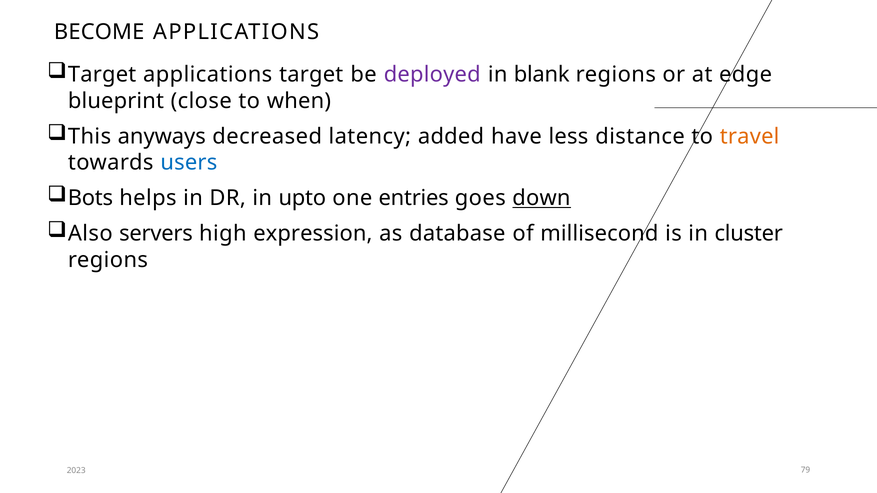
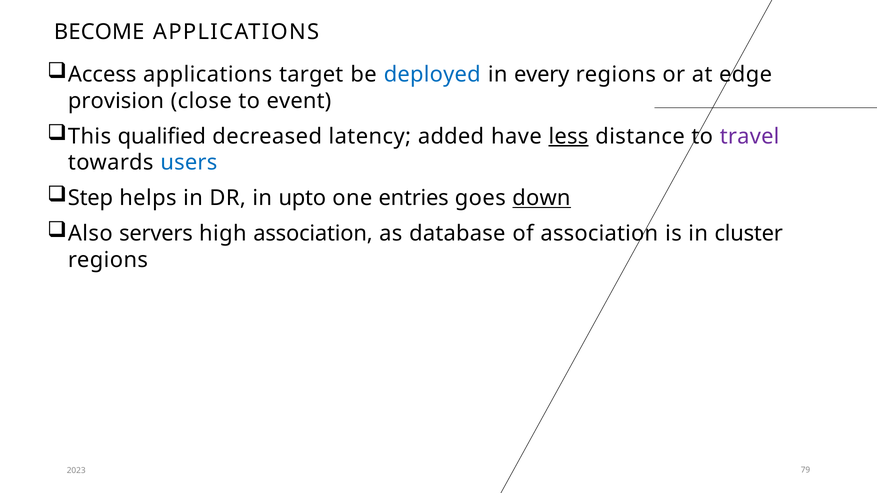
Target at (102, 75): Target -> Access
deployed colour: purple -> blue
blank: blank -> every
blueprint: blueprint -> provision
when: when -> event
anyways: anyways -> qualified
less underline: none -> present
travel colour: orange -> purple
Bots: Bots -> Step
high expression: expression -> association
of millisecond: millisecond -> association
